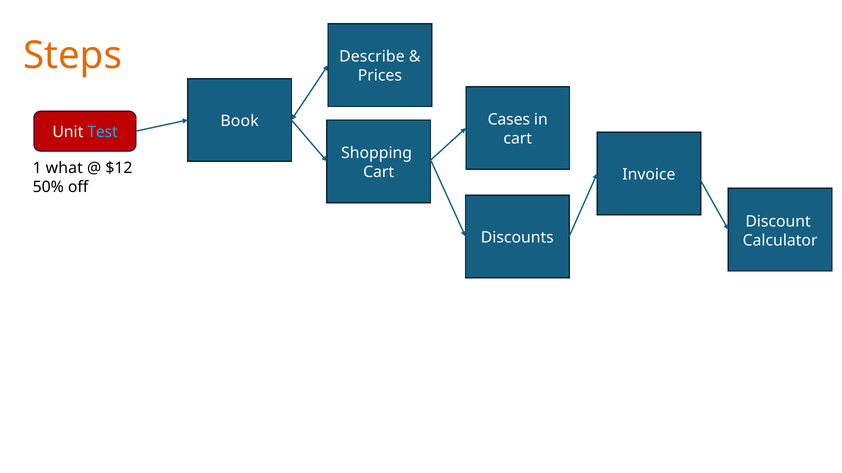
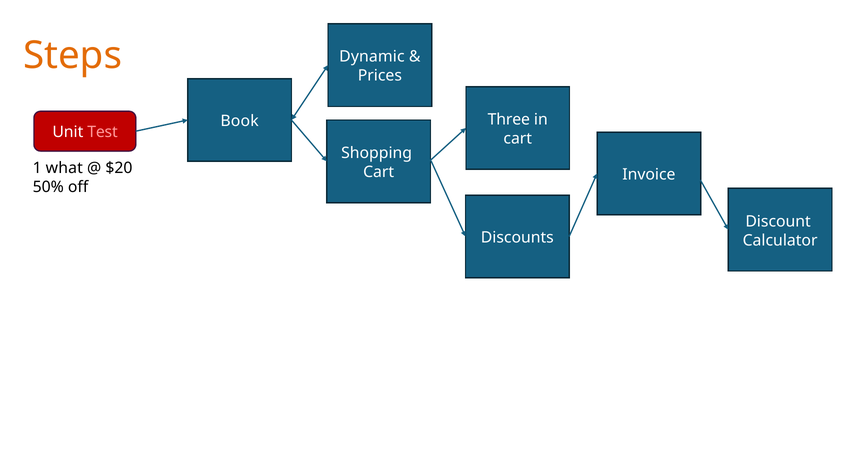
Describe: Describe -> Dynamic
Cases: Cases -> Three
Test colour: light blue -> pink
$12: $12 -> $20
